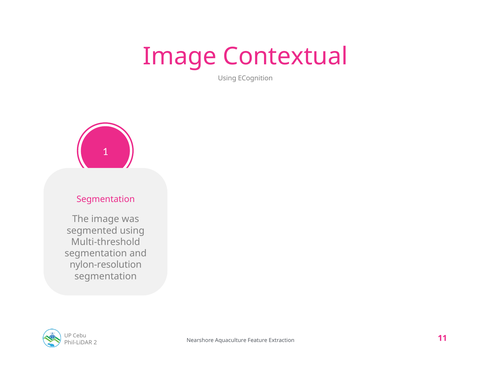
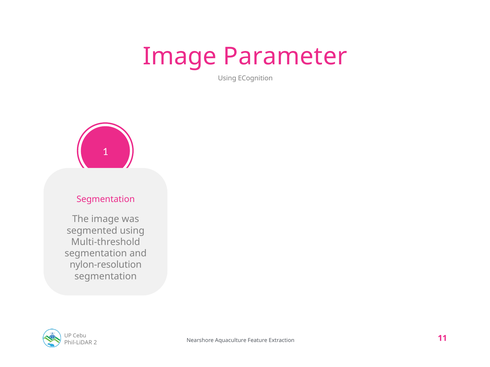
Contextual: Contextual -> Parameter
